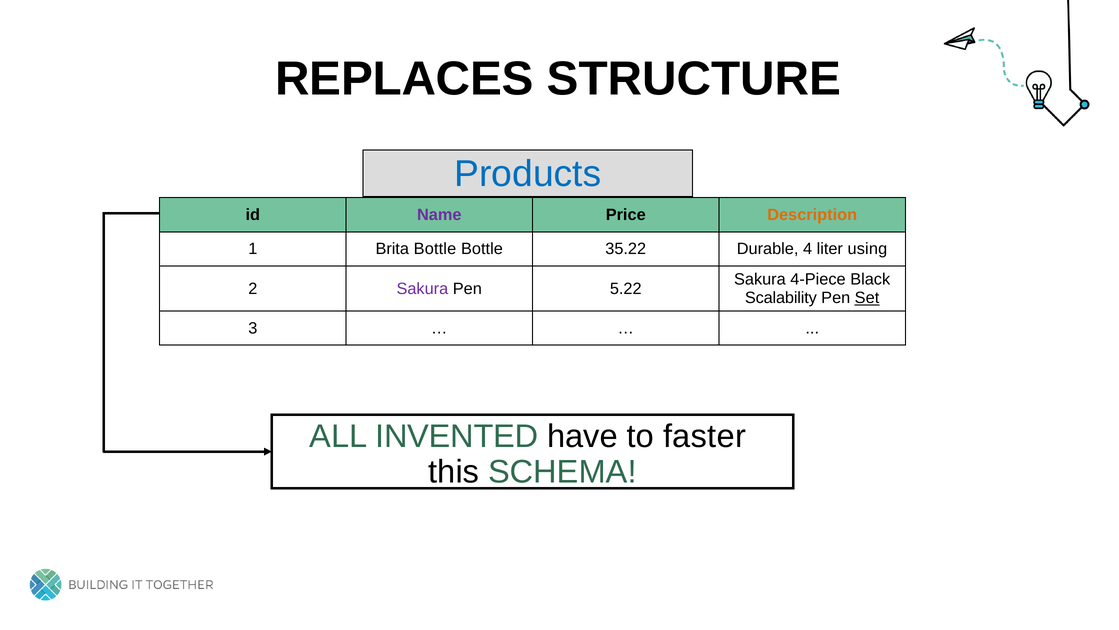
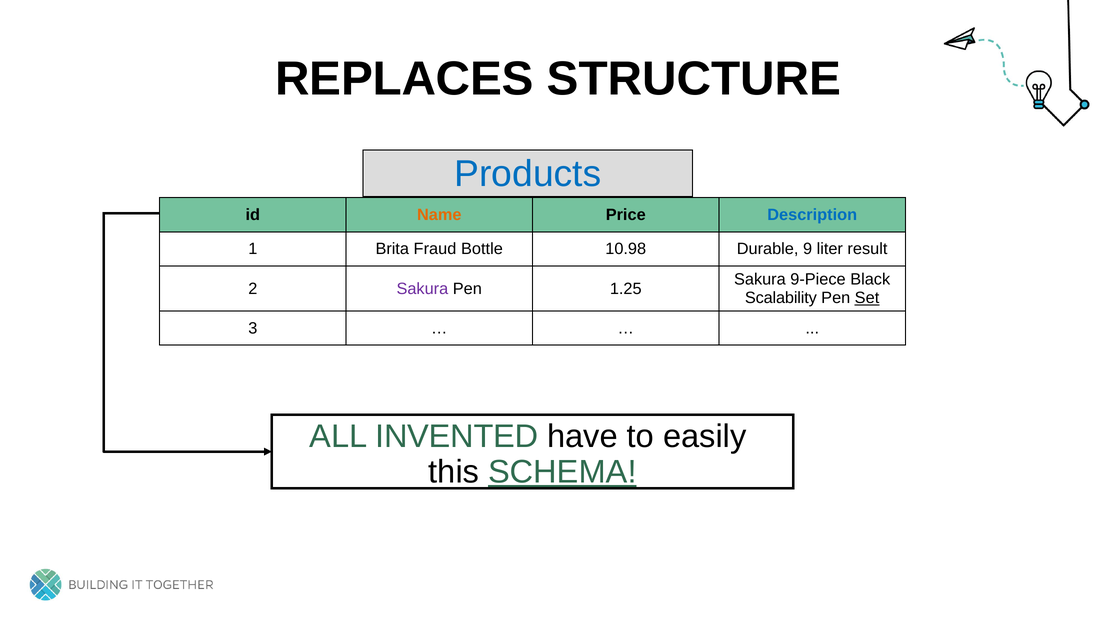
Name colour: purple -> orange
Description colour: orange -> blue
Brita Bottle: Bottle -> Fraud
35.22: 35.22 -> 10.98
4: 4 -> 9
using: using -> result
4-Piece: 4-Piece -> 9-Piece
5.22: 5.22 -> 1.25
faster: faster -> easily
SCHEMA underline: none -> present
